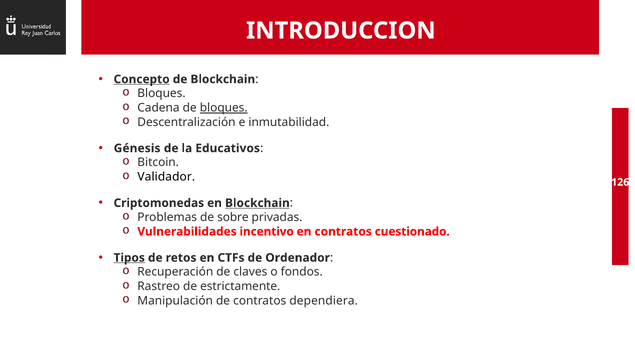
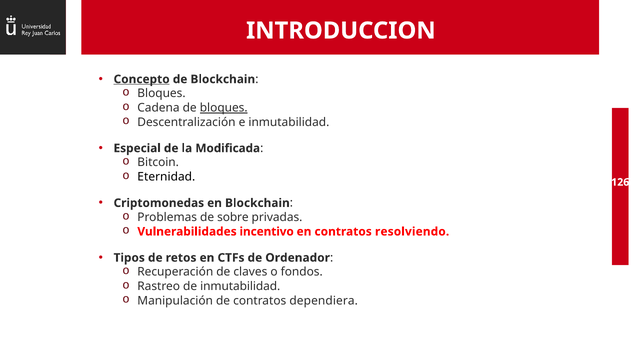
Génesis: Génesis -> Especial
Educativos: Educativos -> Modificada
Validador: Validador -> Eternidad
Blockchain at (257, 203) underline: present -> none
cuestionado: cuestionado -> resolviendo
Tipos underline: present -> none
de estrictamente: estrictamente -> inmutabilidad
